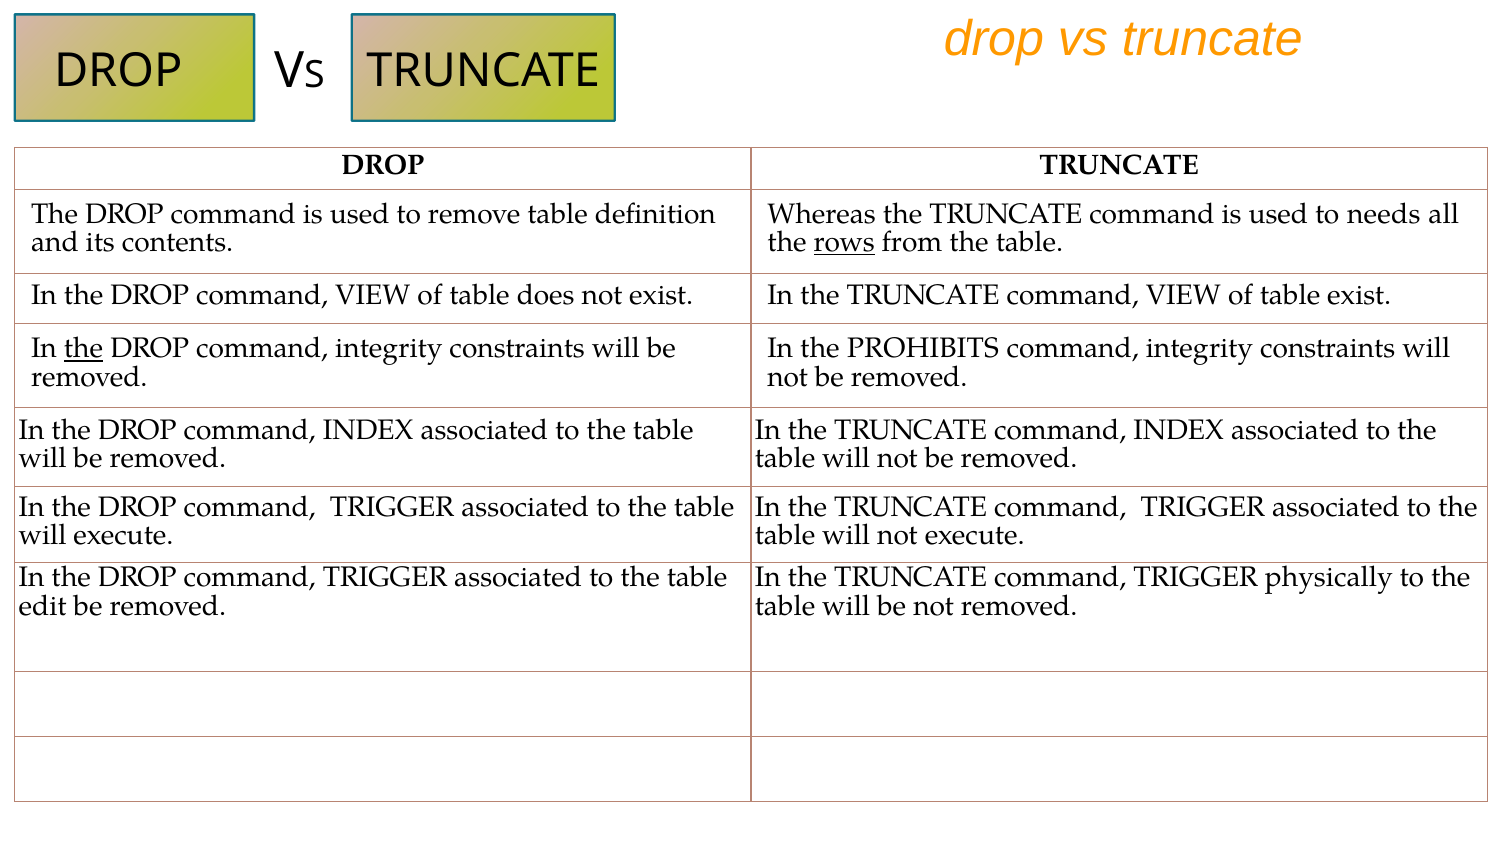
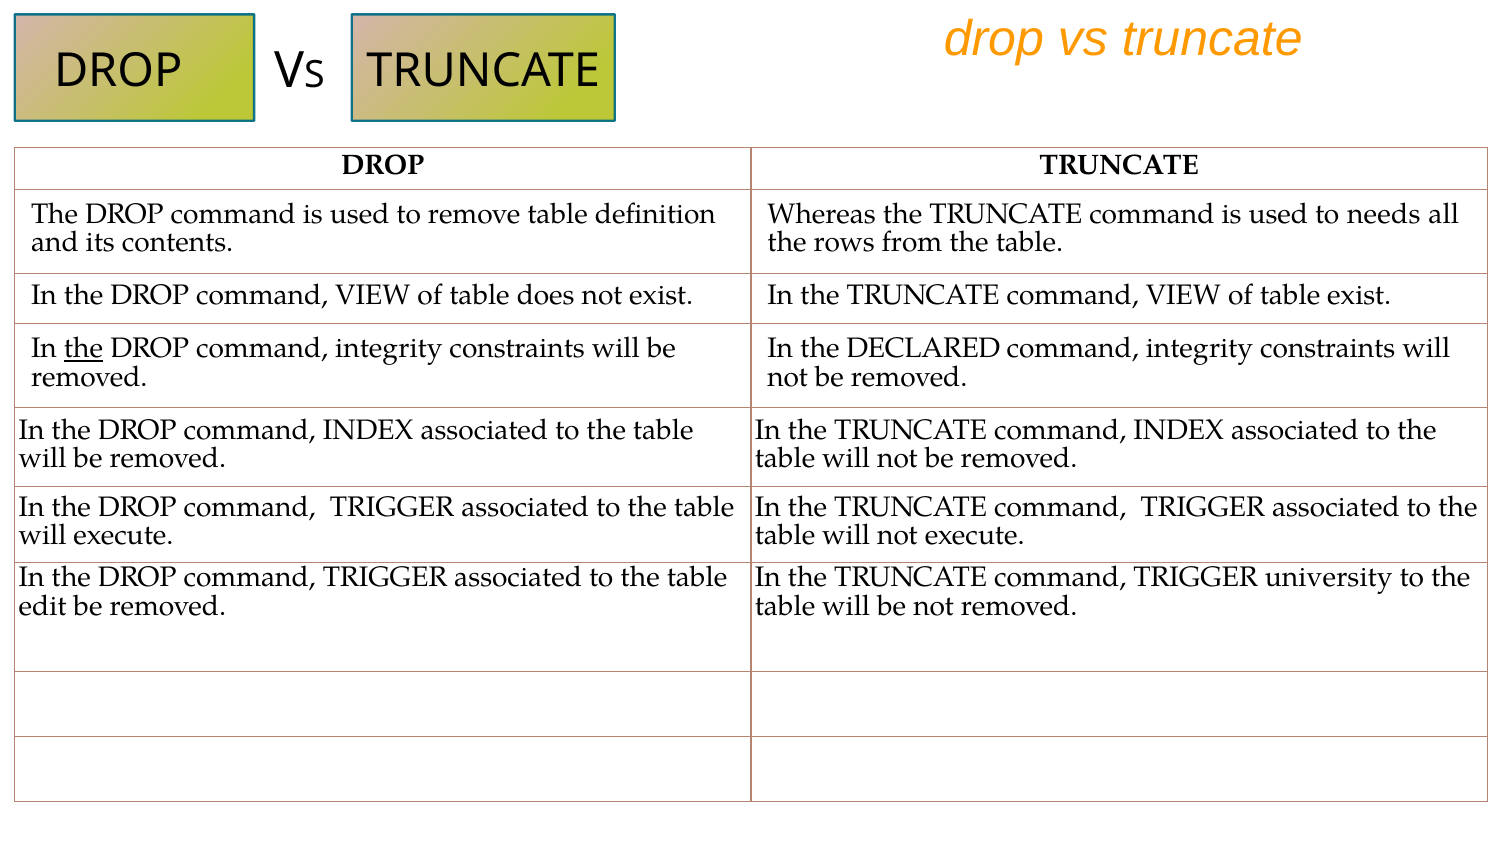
rows underline: present -> none
PROHIBITS: PROHIBITS -> DECLARED
physically: physically -> university
